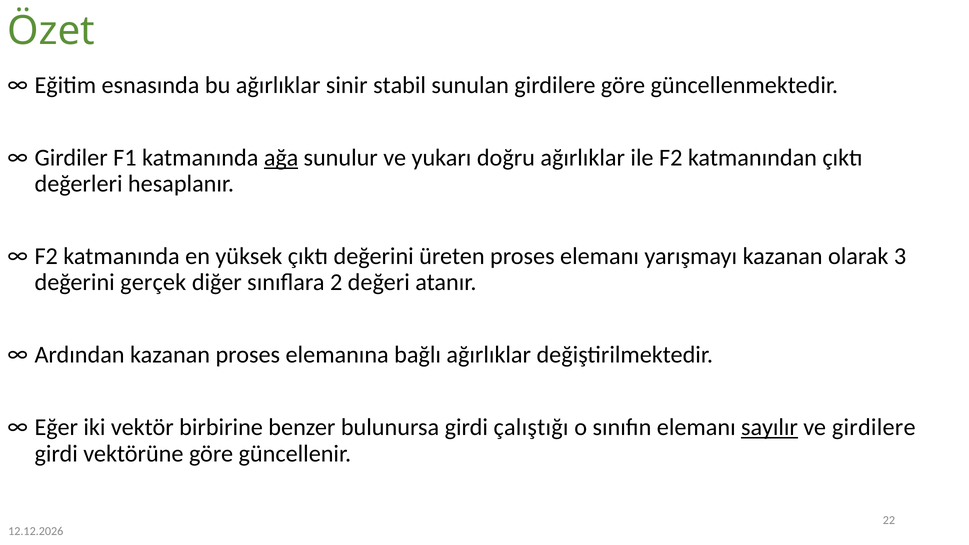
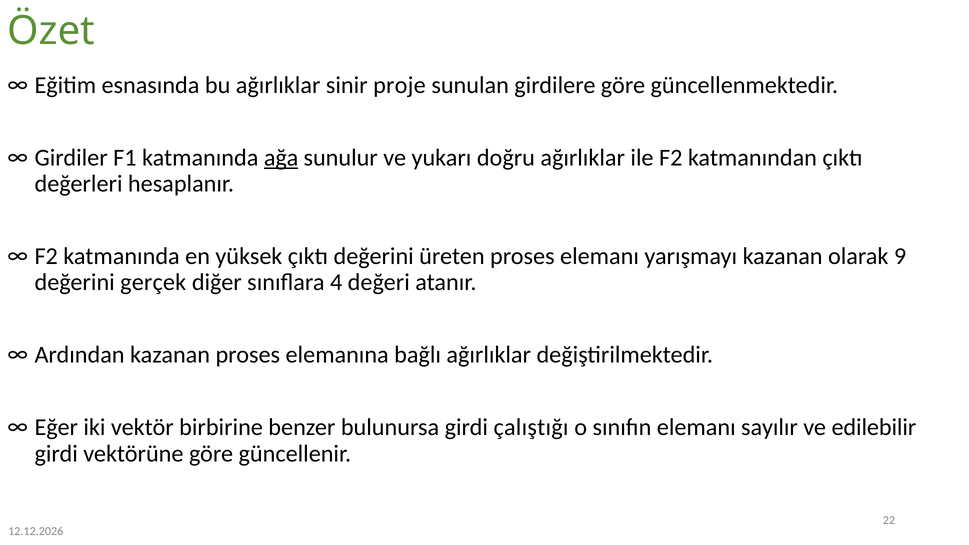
stabil: stabil -> proje
3: 3 -> 9
2: 2 -> 4
sayılır underline: present -> none
ve girdilere: girdilere -> edilebilir
